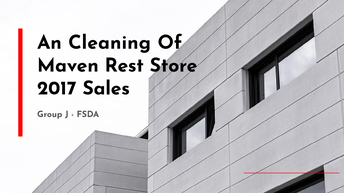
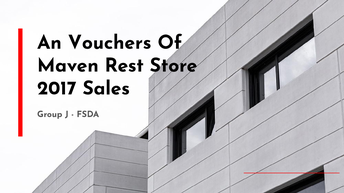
Cleaning: Cleaning -> Vouchers
